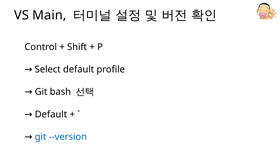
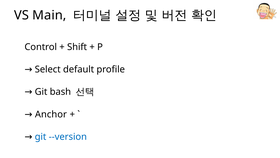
Default at (51, 114): Default -> Anchor
